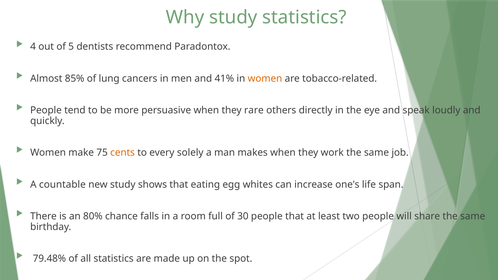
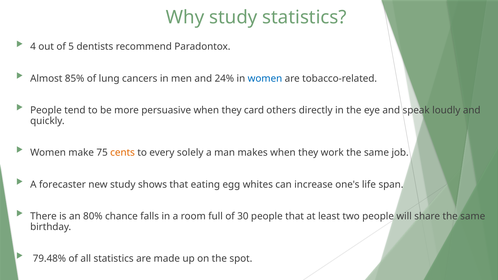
41%: 41% -> 24%
women at (265, 79) colour: orange -> blue
rare: rare -> card
countable: countable -> forecaster
